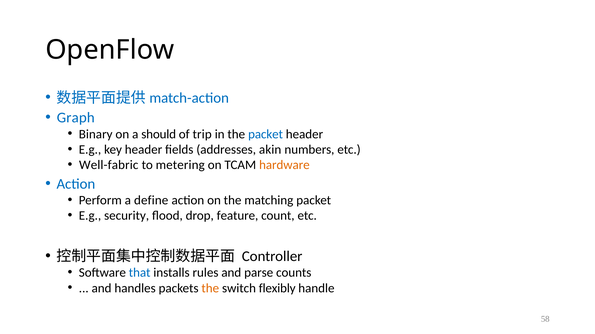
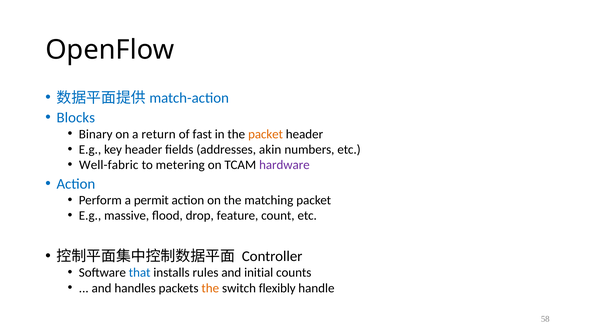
Graph: Graph -> Blocks
should: should -> return
trip: trip -> fast
packet at (266, 134) colour: blue -> orange
hardware colour: orange -> purple
define: define -> permit
security: security -> massive
parse: parse -> initial
